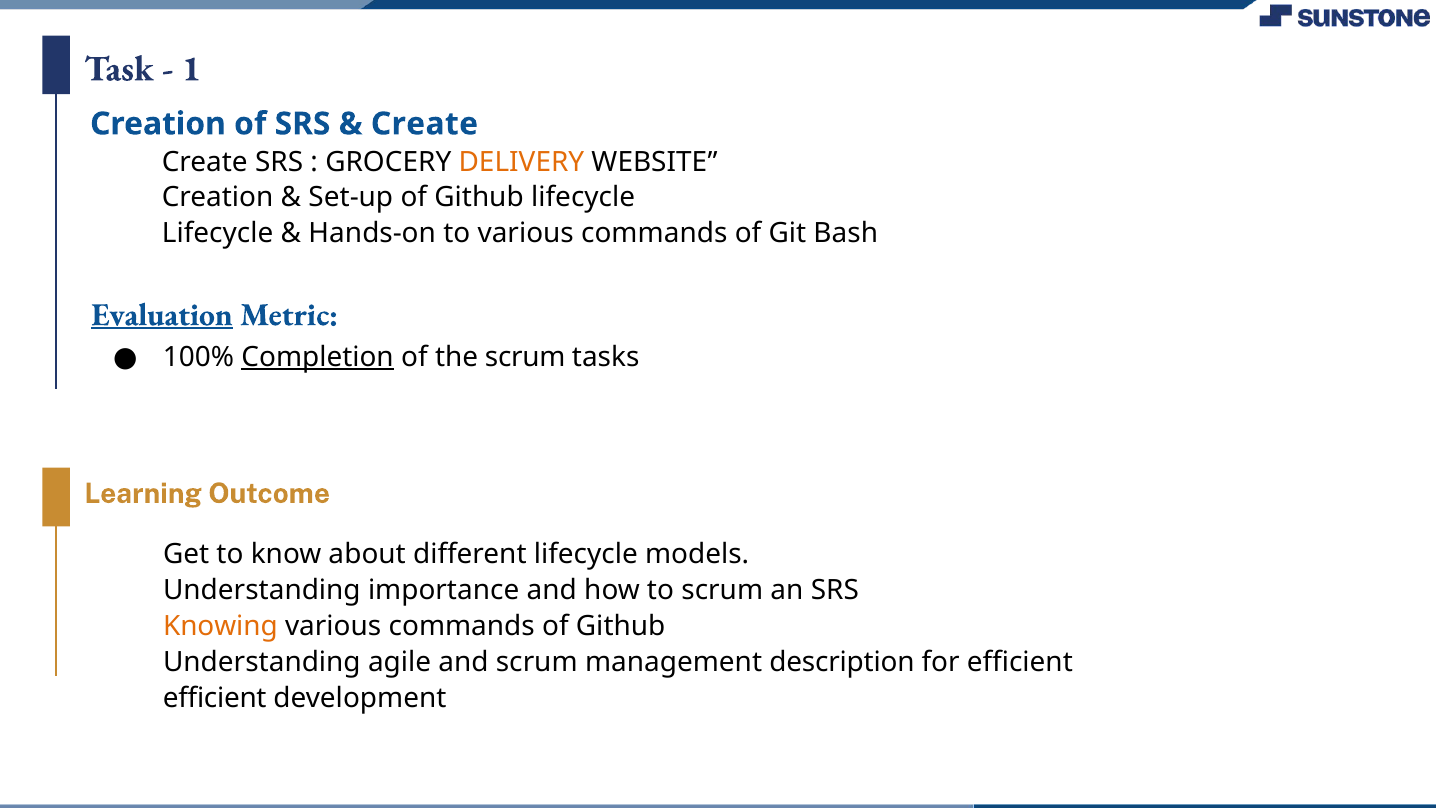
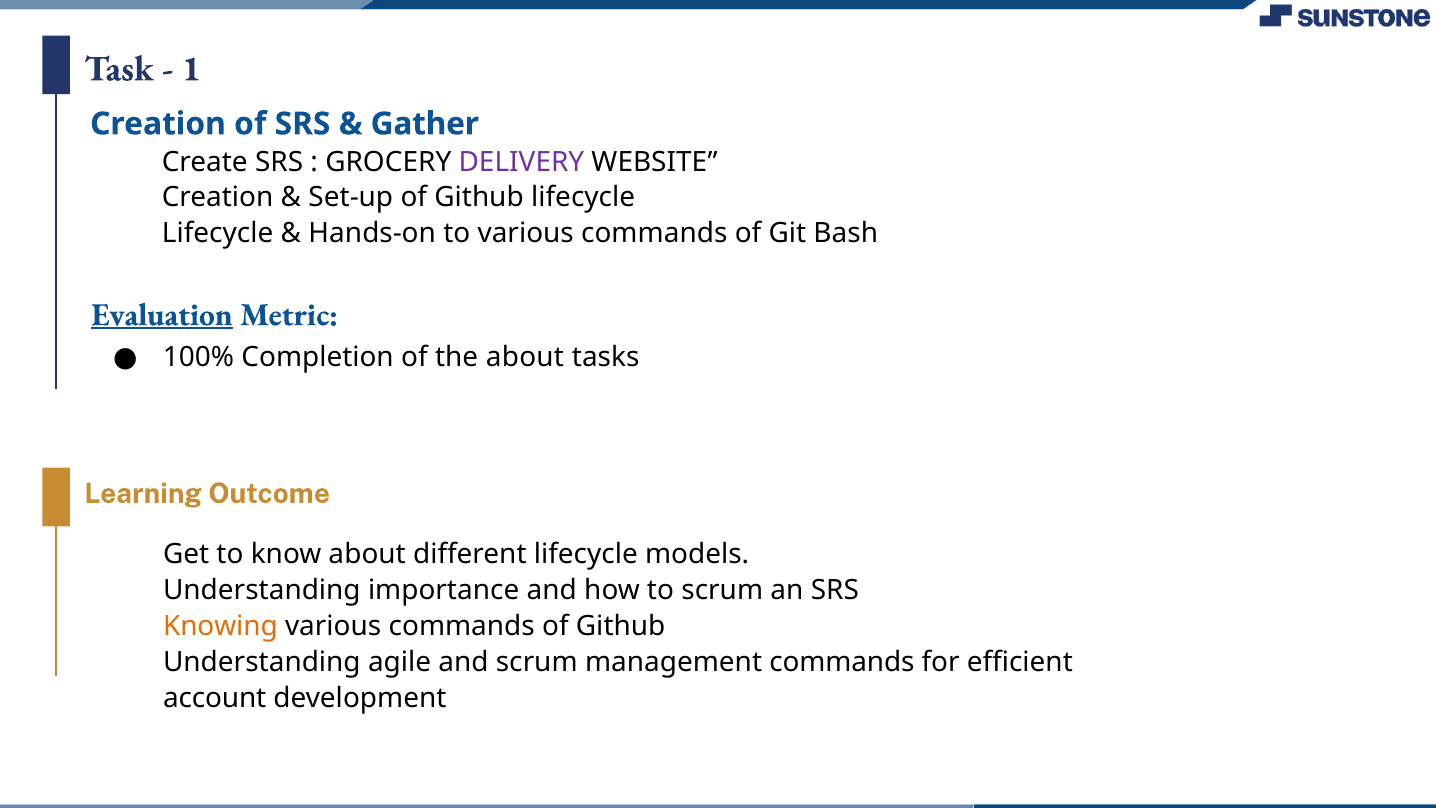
Create at (424, 124): Create -> Gather
DELIVERY colour: orange -> purple
Completion underline: present -> none
the scrum: scrum -> about
management description: description -> commands
efficient at (215, 698): efficient -> account
